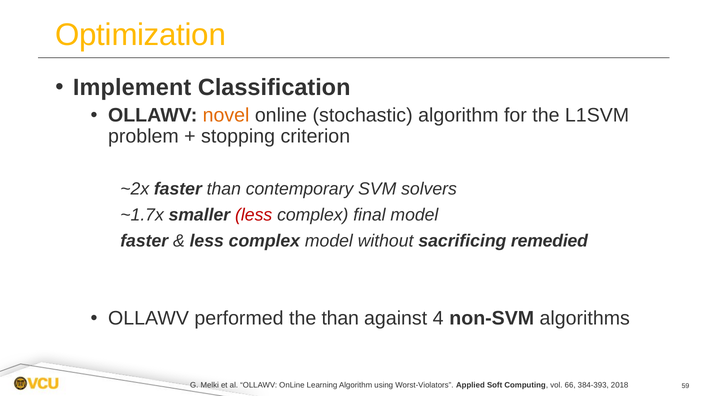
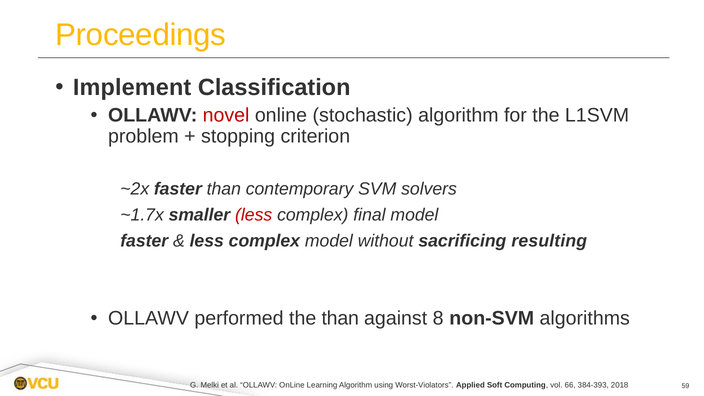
Optimization: Optimization -> Proceedings
novel colour: orange -> red
remedied: remedied -> resulting
4: 4 -> 8
